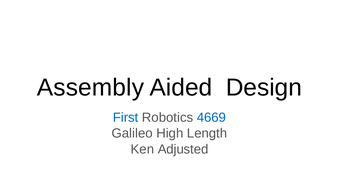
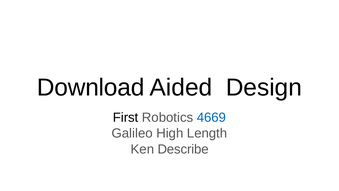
Assembly: Assembly -> Download
First colour: blue -> black
Adjusted: Adjusted -> Describe
